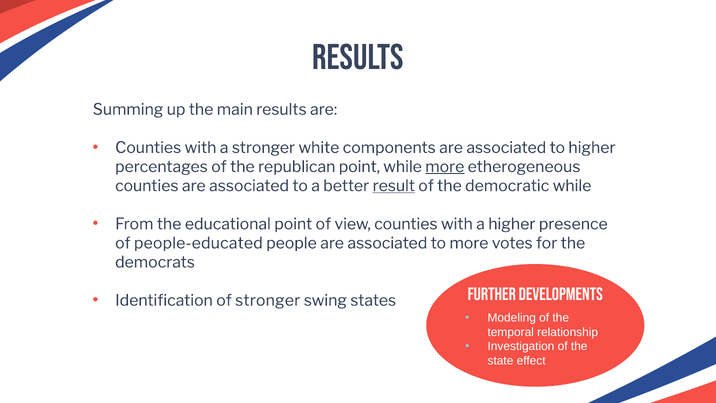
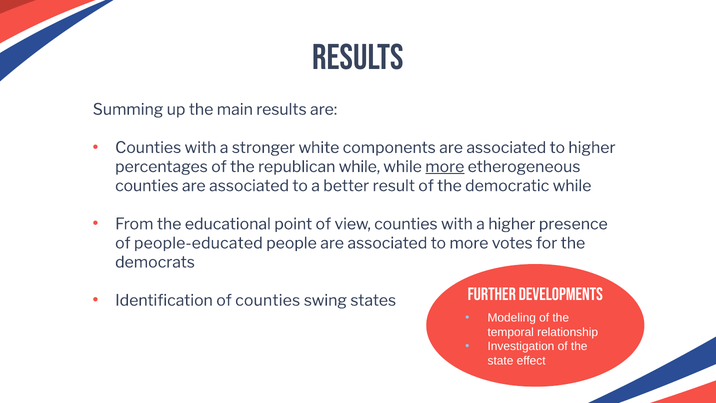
republican point: point -> while
result underline: present -> none
of stronger: stronger -> counties
